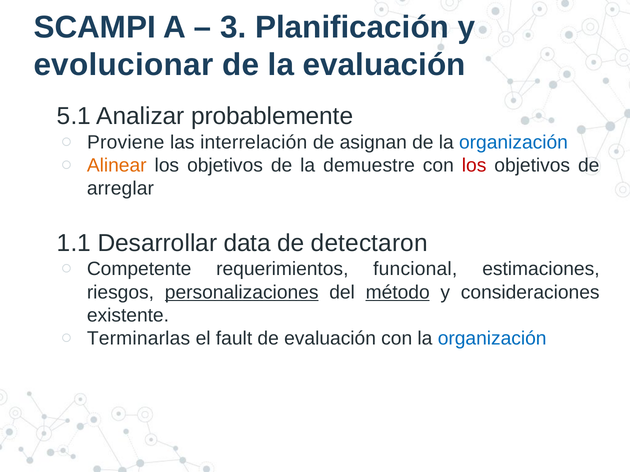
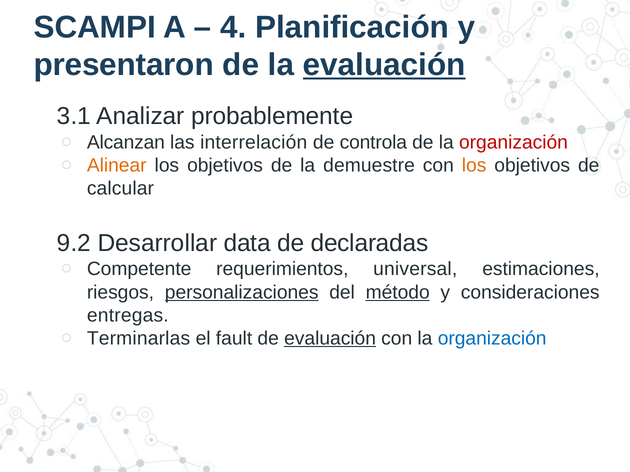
3: 3 -> 4
evolucionar: evolucionar -> presentaron
evaluación at (384, 65) underline: none -> present
5.1: 5.1 -> 3.1
Proviene: Proviene -> Alcanzan
asignan: asignan -> controla
organización at (513, 142) colour: blue -> red
los at (474, 165) colour: red -> orange
arreglar: arreglar -> calcular
1.1: 1.1 -> 9.2
detectaron: detectaron -> declaradas
funcional: funcional -> universal
existente: existente -> entregas
evaluación at (330, 339) underline: none -> present
